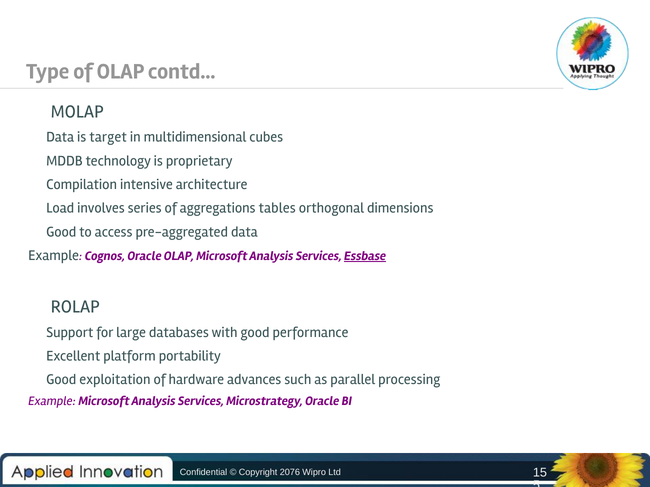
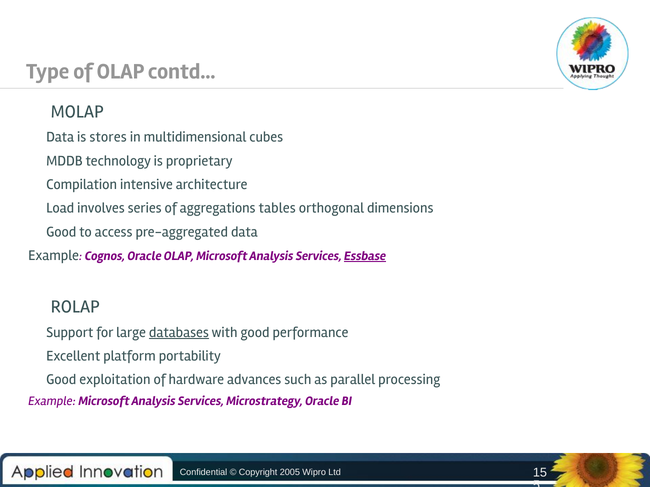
target: target -> stores
databases underline: none -> present
2076: 2076 -> 2005
